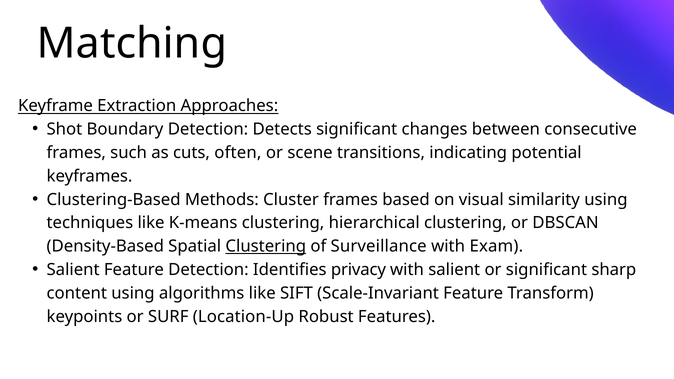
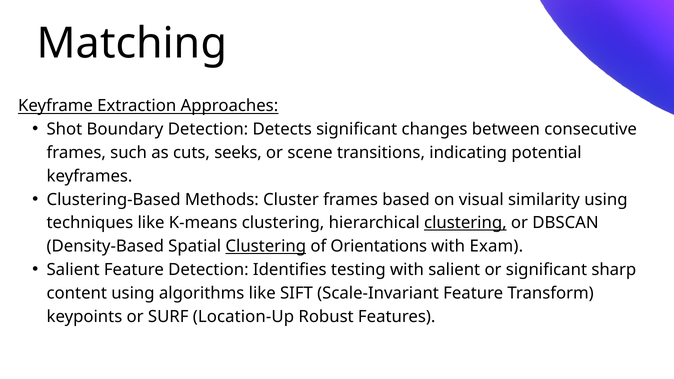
often: often -> seeks
clustering at (465, 223) underline: none -> present
Surveillance: Surveillance -> Orientations
privacy: privacy -> testing
